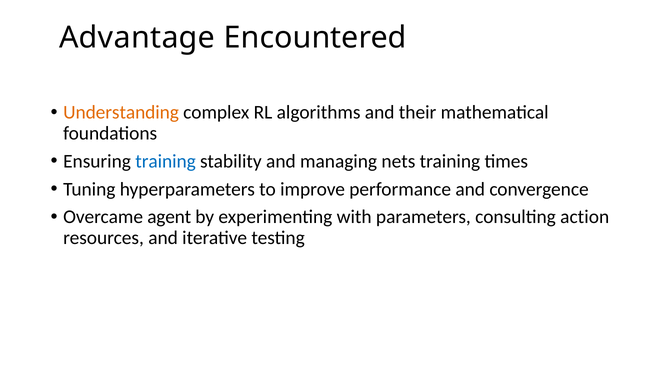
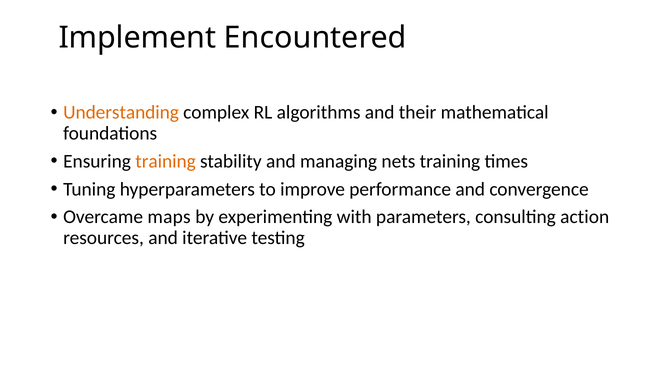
Advantage: Advantage -> Implement
training at (166, 161) colour: blue -> orange
agent: agent -> maps
